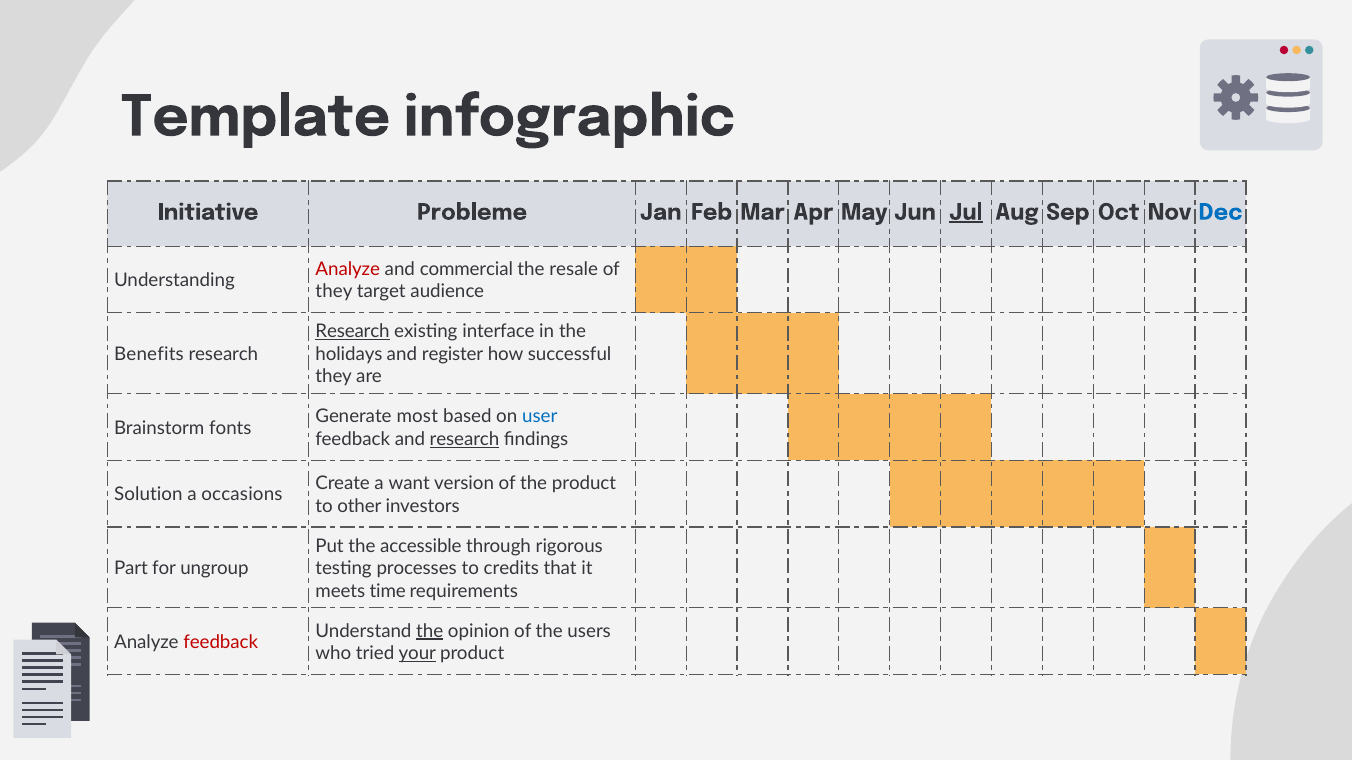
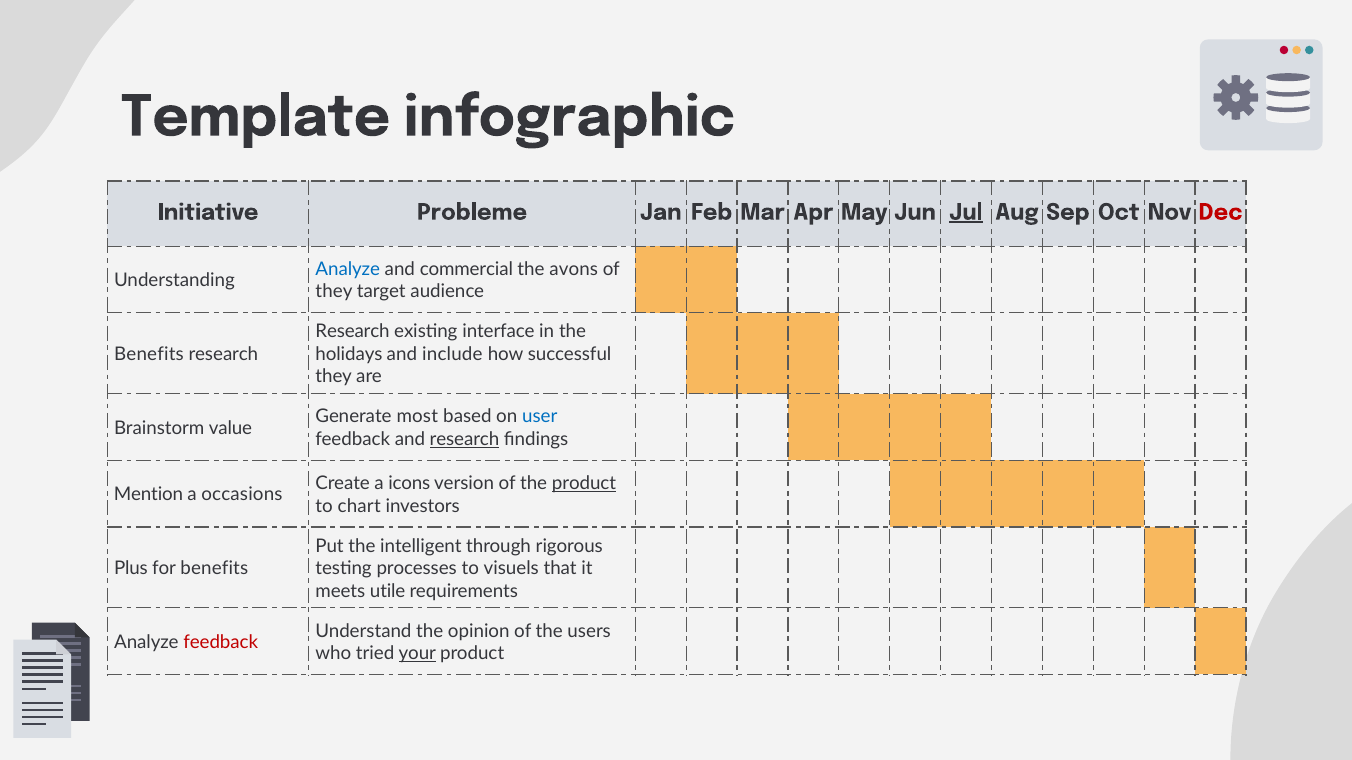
Dec colour: blue -> red
Analyze at (348, 269) colour: red -> blue
resale: resale -> avons
Research at (353, 332) underline: present -> none
register: register -> include
fonts: fonts -> value
want: want -> icons
product at (584, 484) underline: none -> present
Solution: Solution -> Mention
other: other -> chart
accessible: accessible -> intelligent
Part: Part -> Plus
for ungroup: ungroup -> benefits
credits: credits -> visuels
time: time -> utile
the at (430, 631) underline: present -> none
